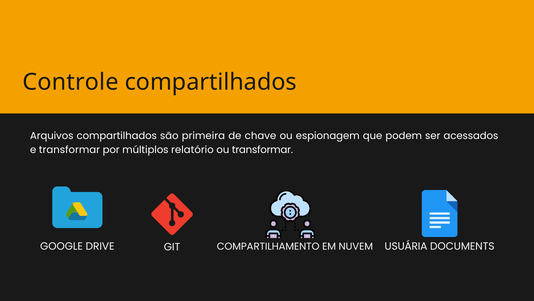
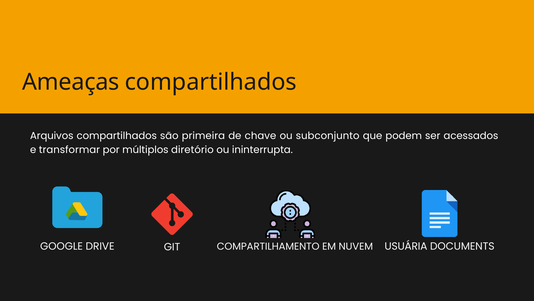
Controle: Controle -> Ameaças
espionagem: espionagem -> subconjunto
relatório: relatório -> diretório
ou transformar: transformar -> ininterrupta
